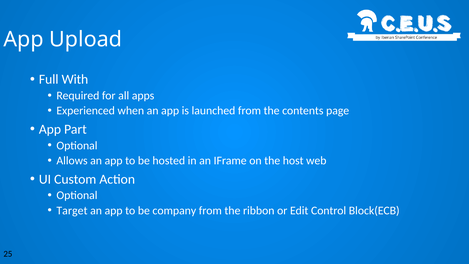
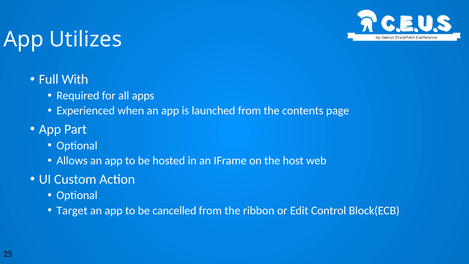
Upload: Upload -> Utilizes
company: company -> cancelled
